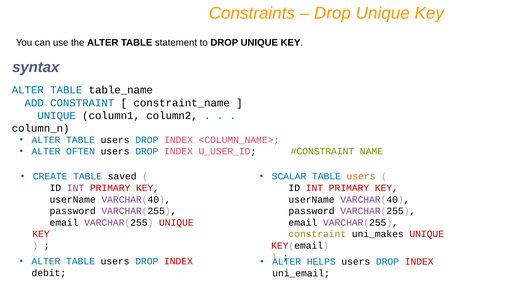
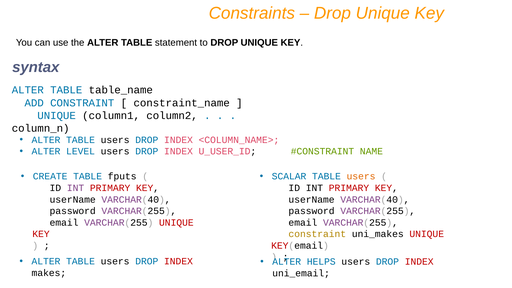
OFTEN: OFTEN -> LEVEL
saved: saved -> fputs
INT at (314, 188) colour: red -> black
debit: debit -> makes
